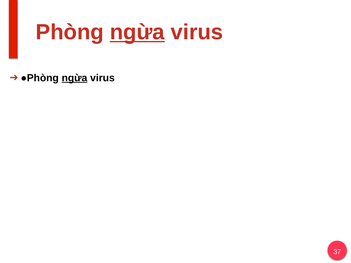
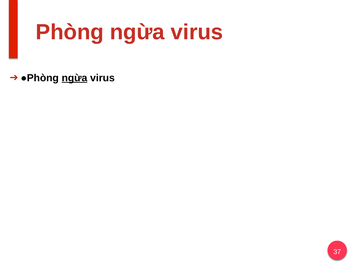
ngừa at (137, 32) underline: present -> none
